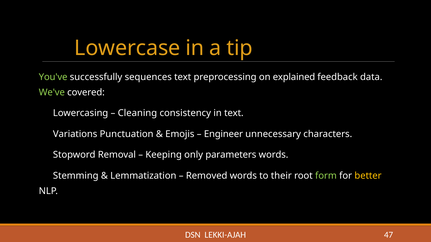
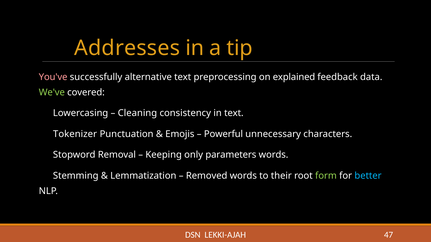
Lowercase: Lowercase -> Addresses
You've colour: light green -> pink
sequences: sequences -> alternative
Variations: Variations -> Tokenizer
Engineer: Engineer -> Powerful
better colour: yellow -> light blue
